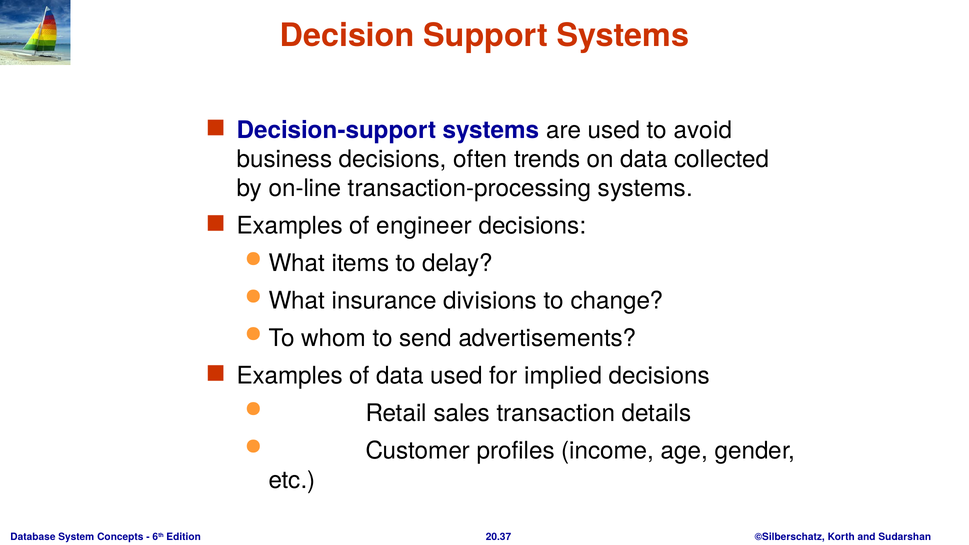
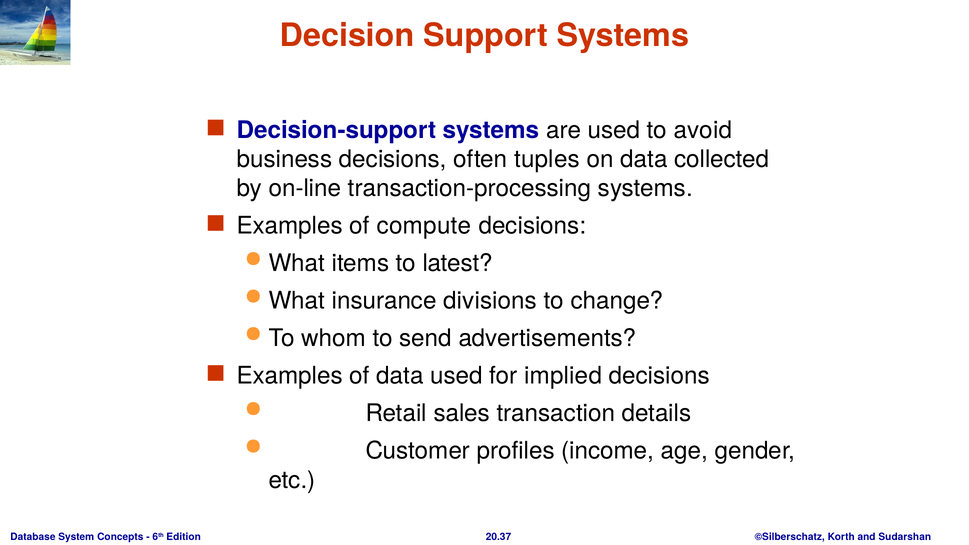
trends: trends -> tuples
engineer: engineer -> compute
delay: delay -> latest
